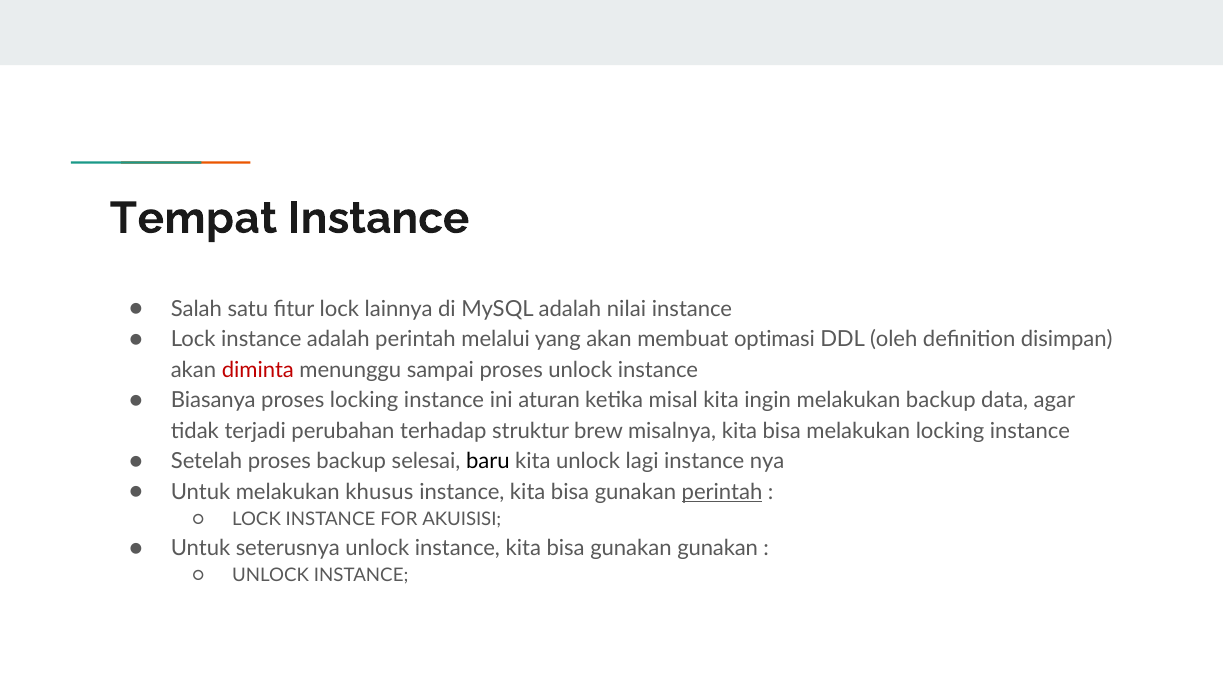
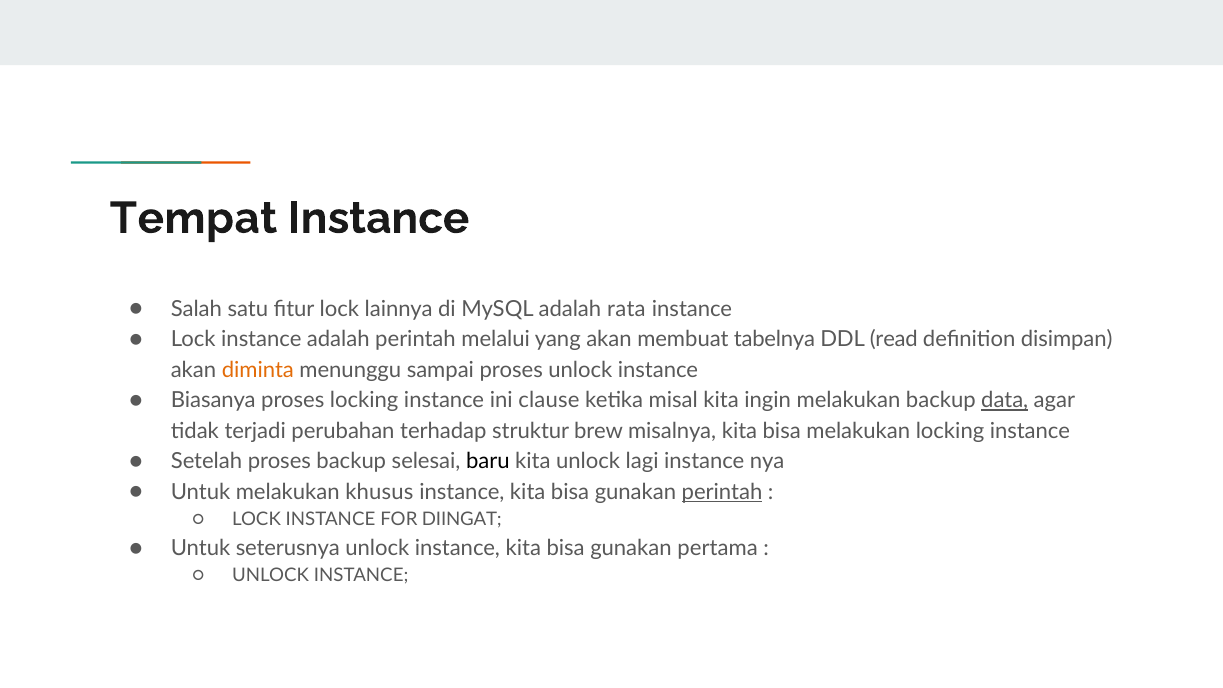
nilai: nilai -> rata
optimasi: optimasi -> tabelnya
oleh: oleh -> read
diminta colour: red -> orange
aturan: aturan -> clause
data underline: none -> present
AKUISISI: AKUISISI -> DIINGAT
gunakan gunakan: gunakan -> pertama
